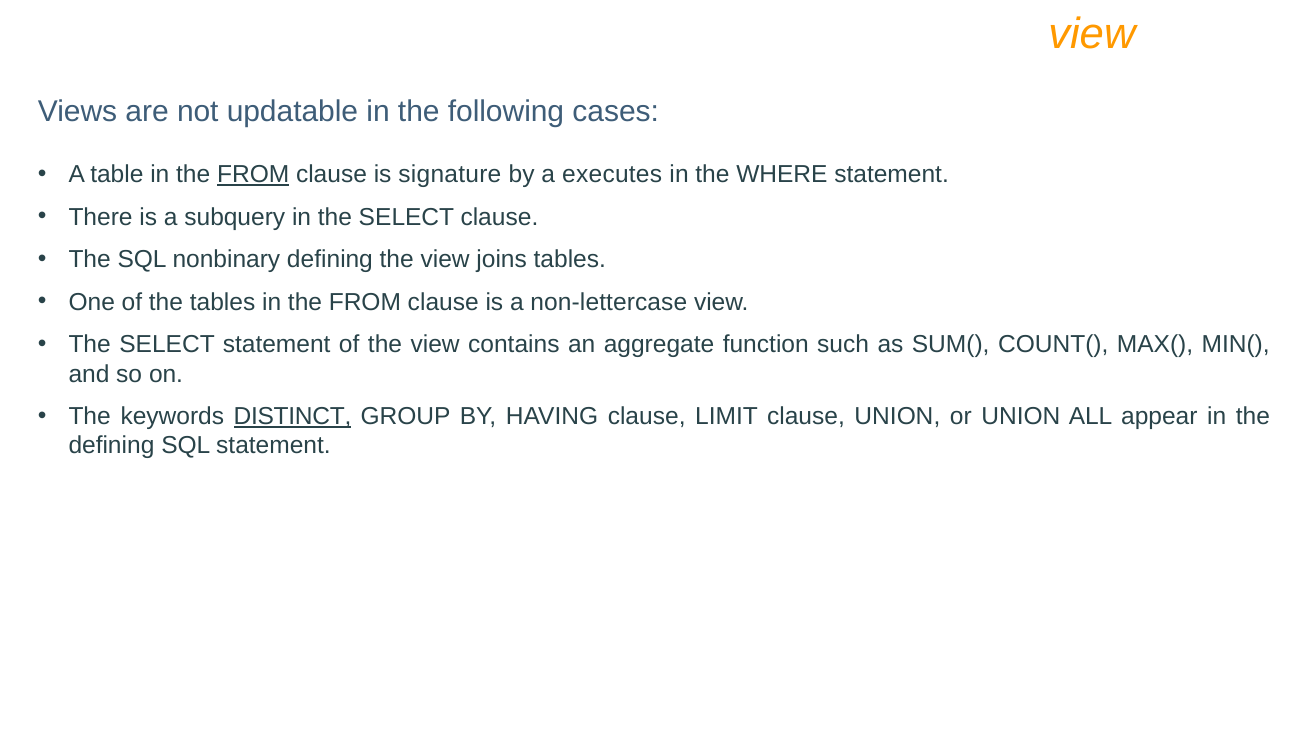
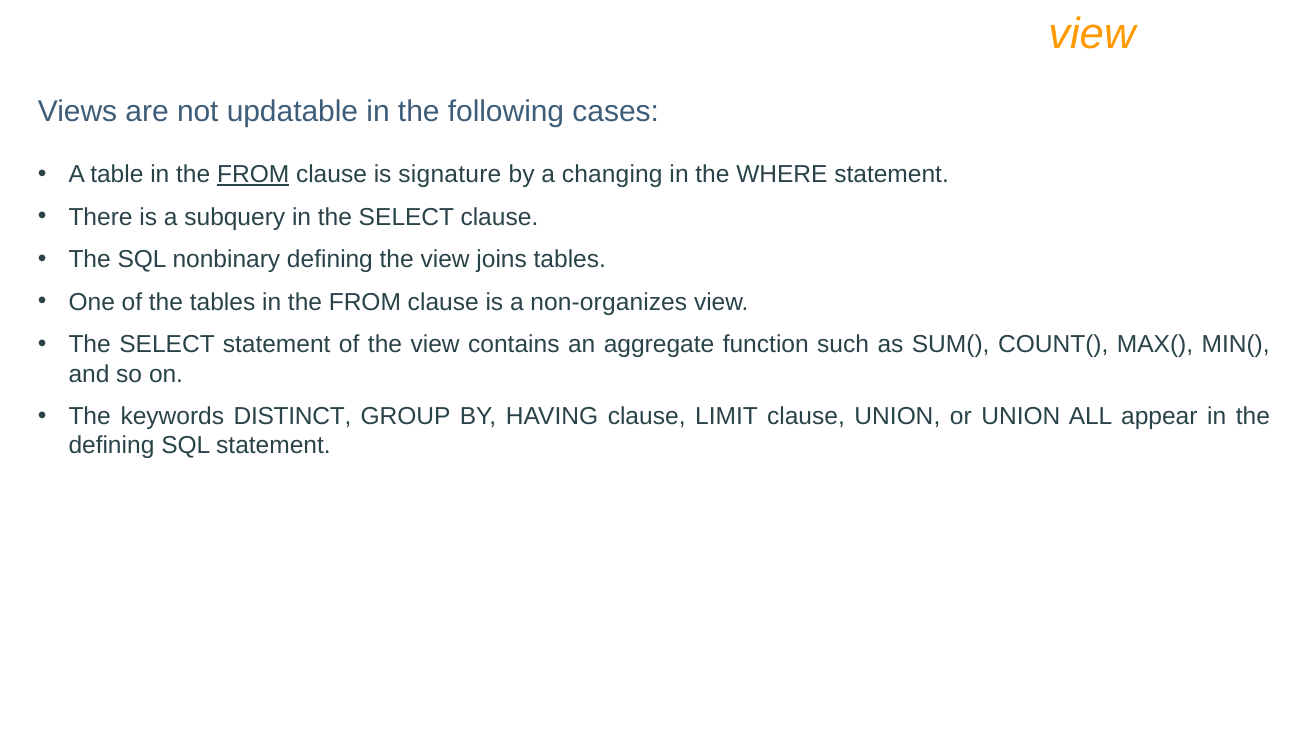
executes: executes -> changing
non-lettercase: non-lettercase -> non-organizes
DISTINCT underline: present -> none
